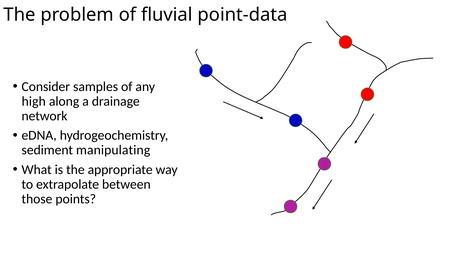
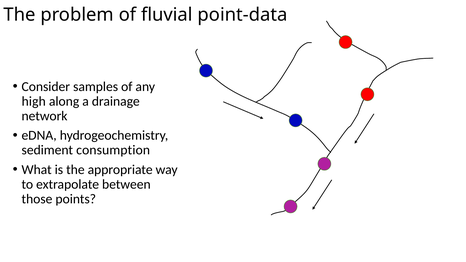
manipulating: manipulating -> consumption
